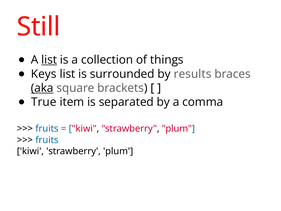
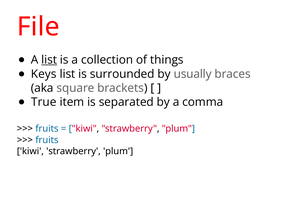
Still: Still -> File
results: results -> usually
aka underline: present -> none
